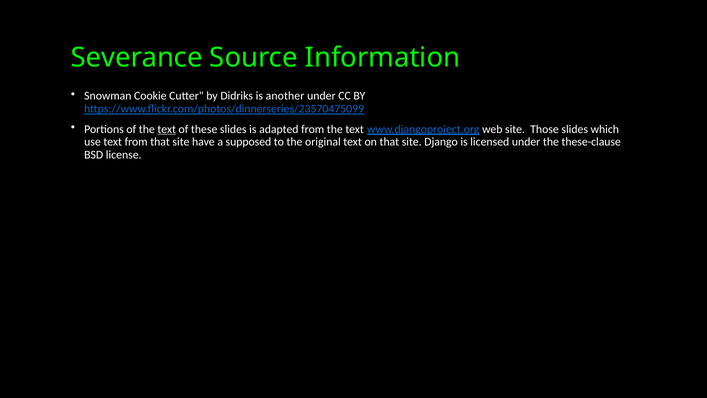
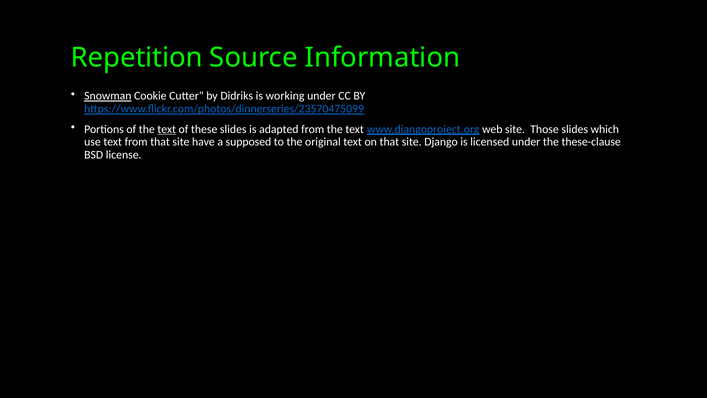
Severance: Severance -> Repetition
Snowman underline: none -> present
another: another -> working
